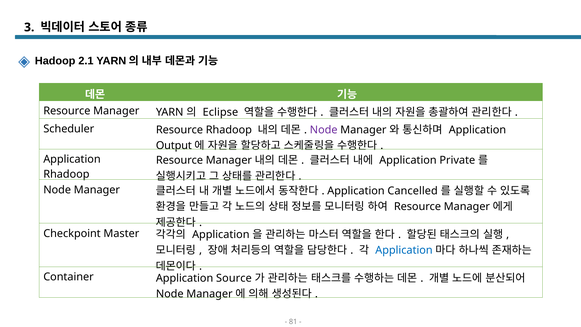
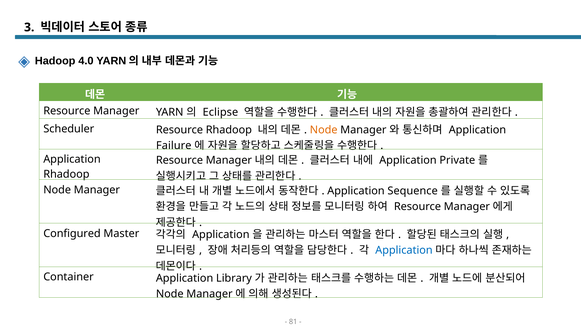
2.1: 2.1 -> 4.0
Node at (324, 130) colour: purple -> orange
Output: Output -> Failure
Cancelled: Cancelled -> Sequence
Checkpoint: Checkpoint -> Configured
Source: Source -> Library
